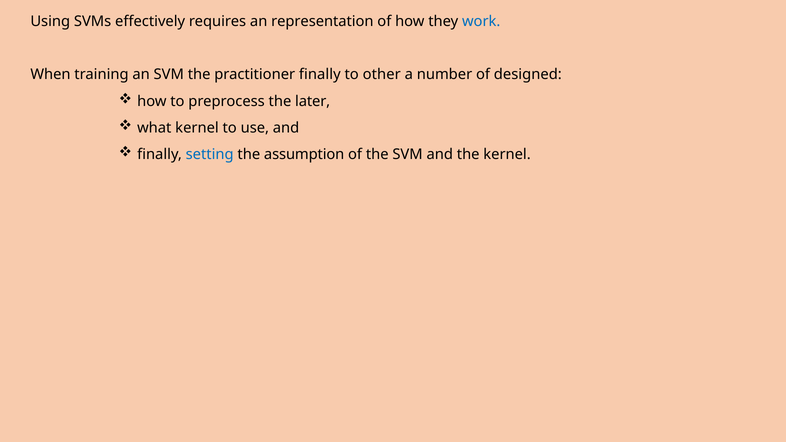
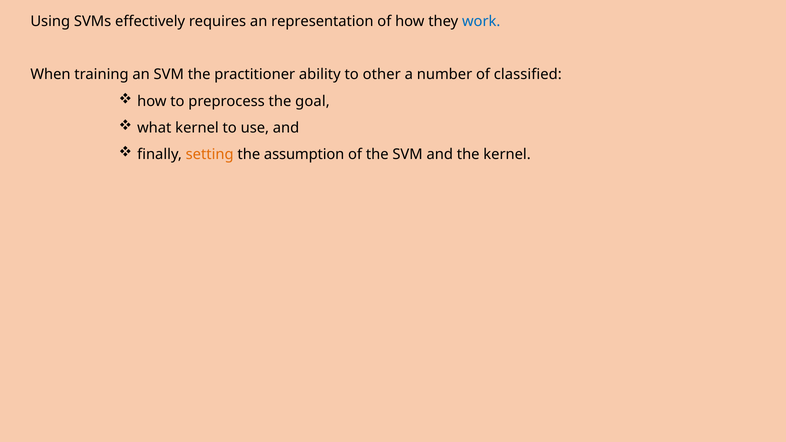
practitioner finally: finally -> ability
designed: designed -> classified
later: later -> goal
setting colour: blue -> orange
